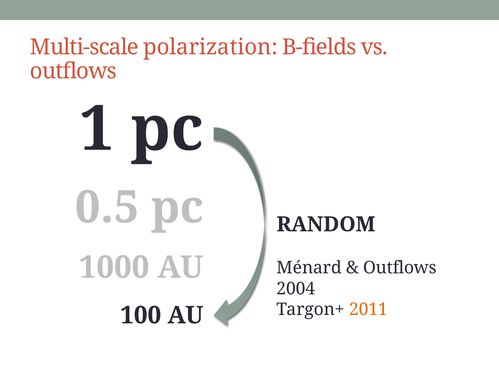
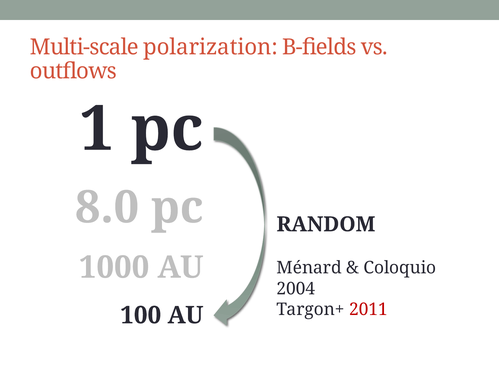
0.5: 0.5 -> 8.0
Outflows at (400, 267): Outflows -> Coloquio
2011 colour: orange -> red
